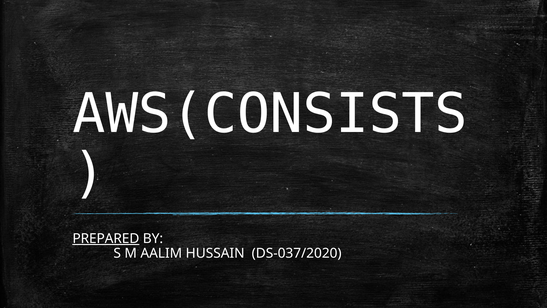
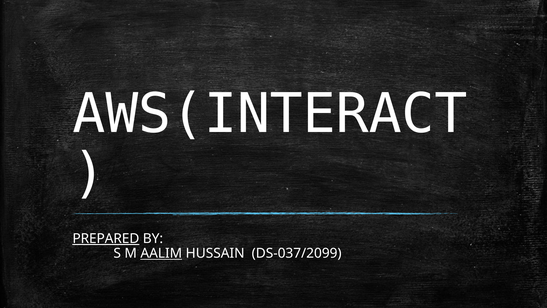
AWS(CONSISTS: AWS(CONSISTS -> AWS(INTERACT
AALIM underline: none -> present
DS-037/2020: DS-037/2020 -> DS-037/2099
